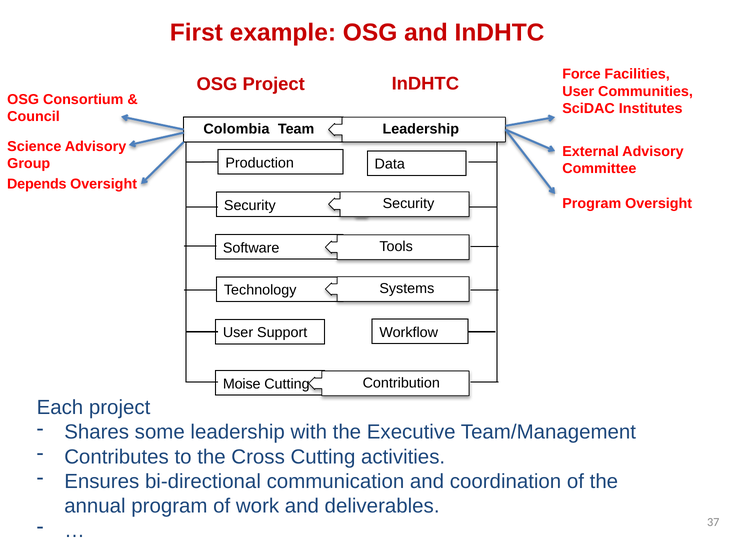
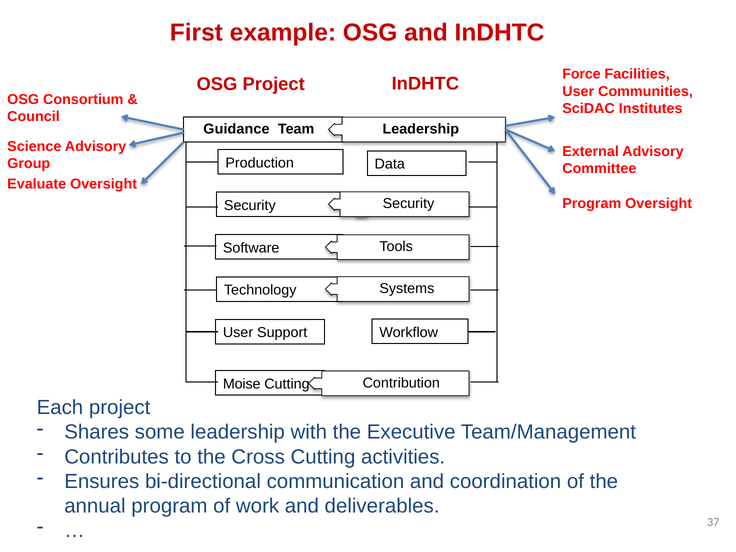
Colombia: Colombia -> Guidance
Depends: Depends -> Evaluate
